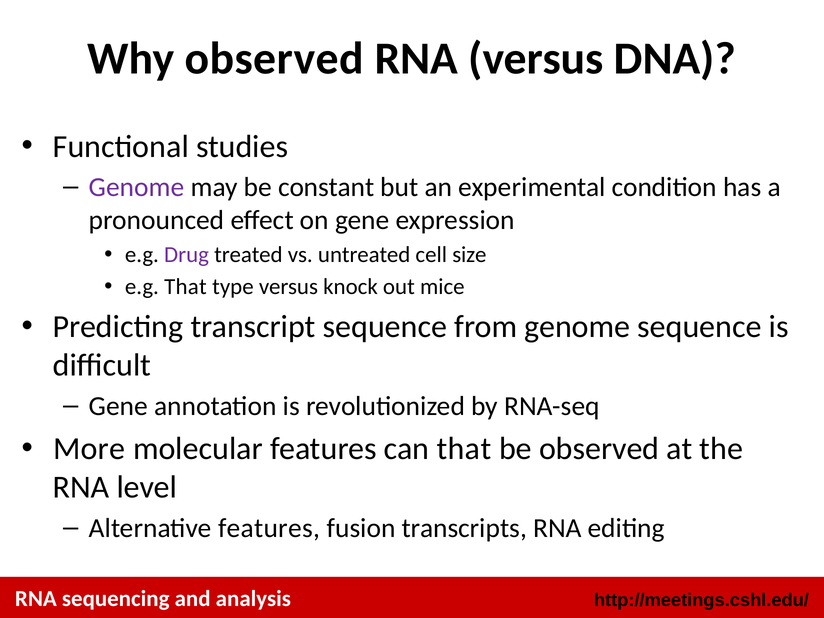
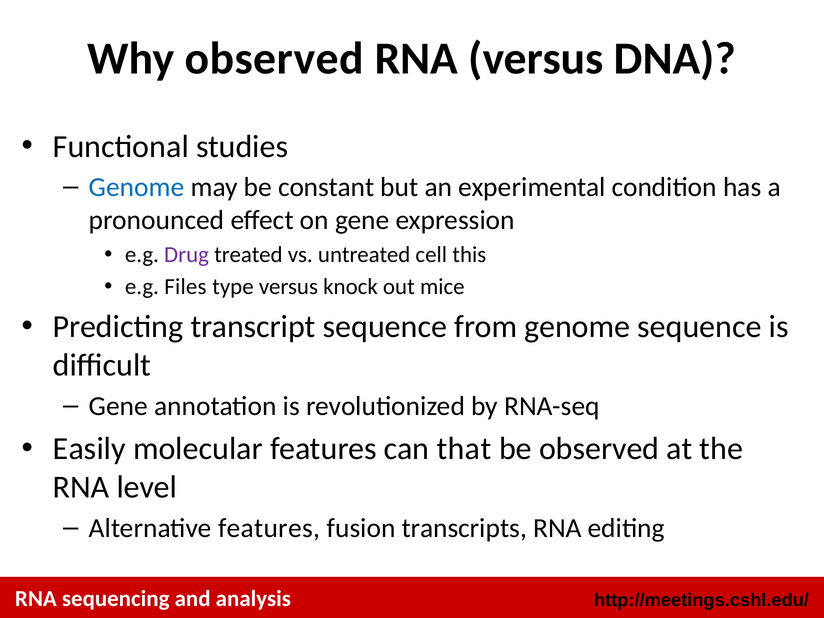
Genome at (137, 187) colour: purple -> blue
size: size -> this
e.g That: That -> Files
More: More -> Easily
